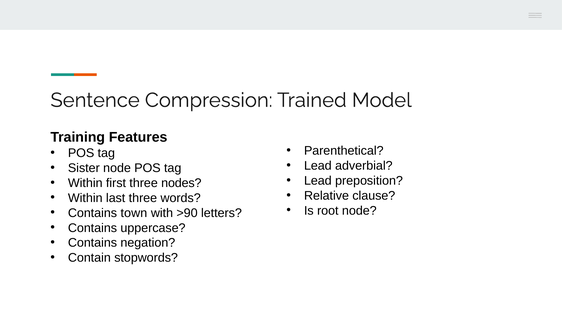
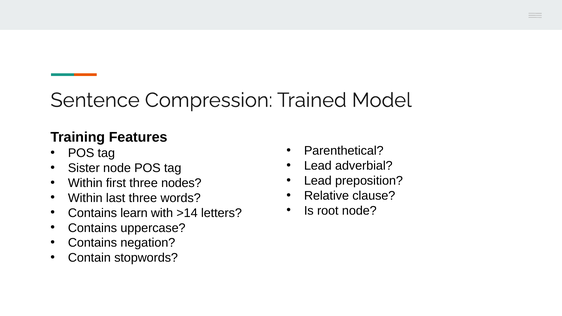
town: town -> learn
>90: >90 -> >14
